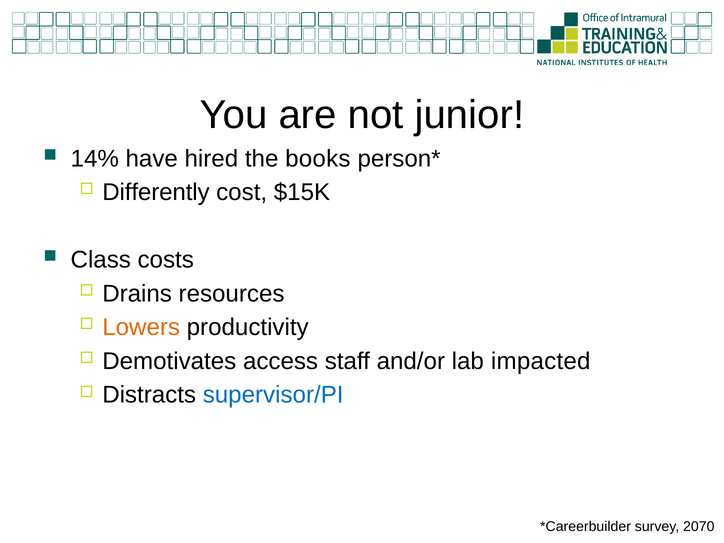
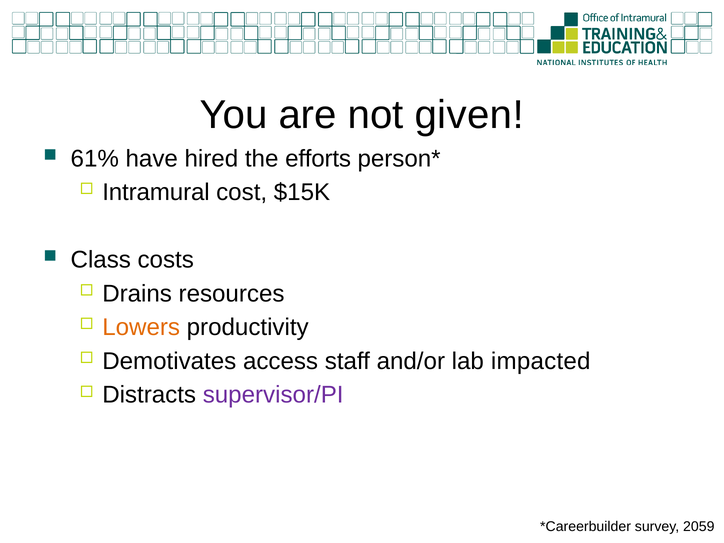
junior: junior -> given
14%: 14% -> 61%
books: books -> efforts
Differently: Differently -> Intramural
supervisor/PI colour: blue -> purple
2070: 2070 -> 2059
